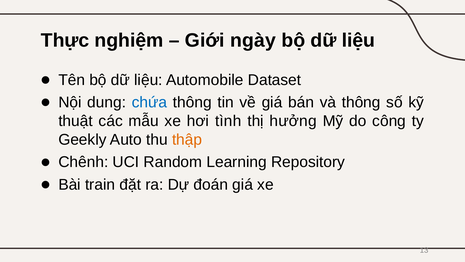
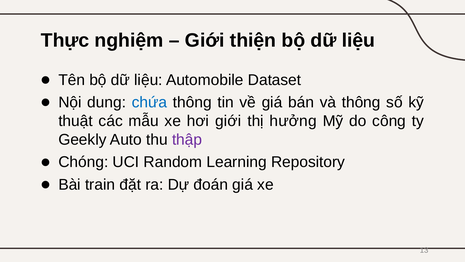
ngày: ngày -> thiện
hơi tình: tình -> giới
thập colour: orange -> purple
Chênh: Chênh -> Chóng
